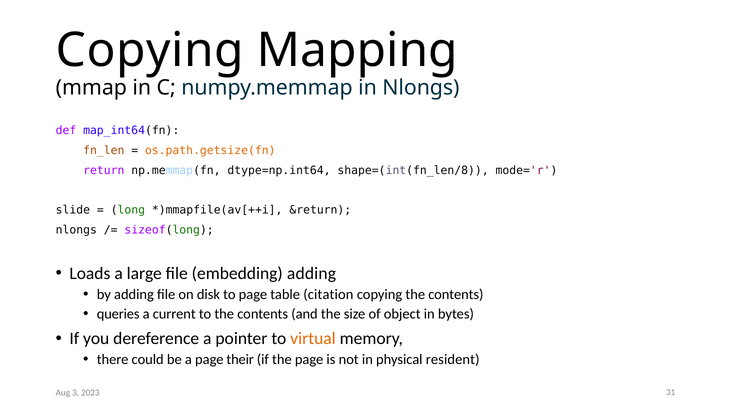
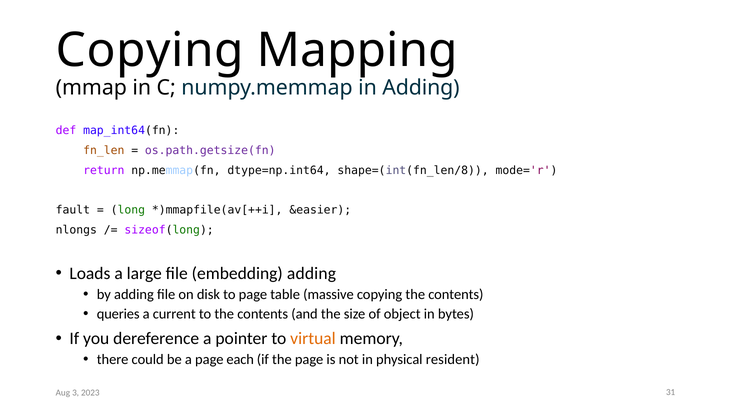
in Nlongs: Nlongs -> Adding
os.path.getsize(fn colour: orange -> purple
slide: slide -> fault
&return: &return -> &easier
citation: citation -> massive
their: their -> each
